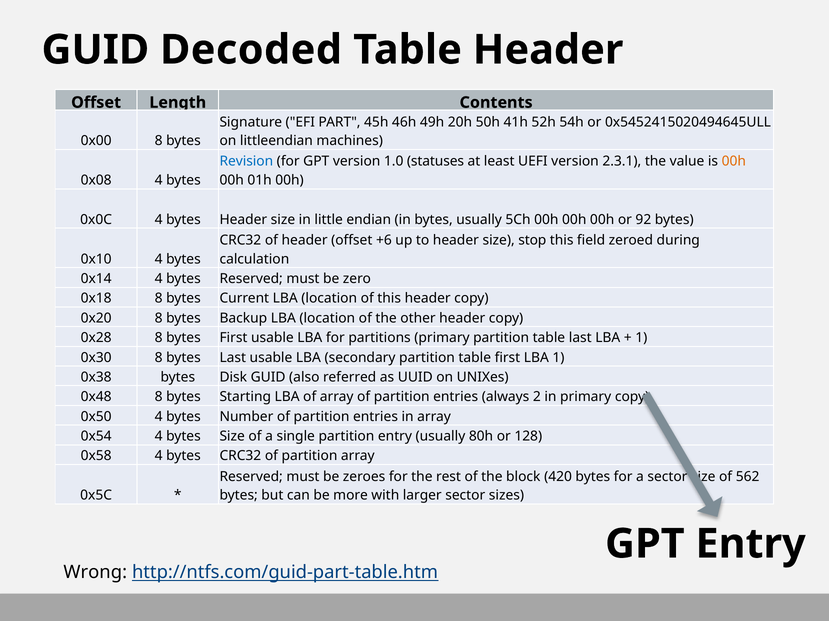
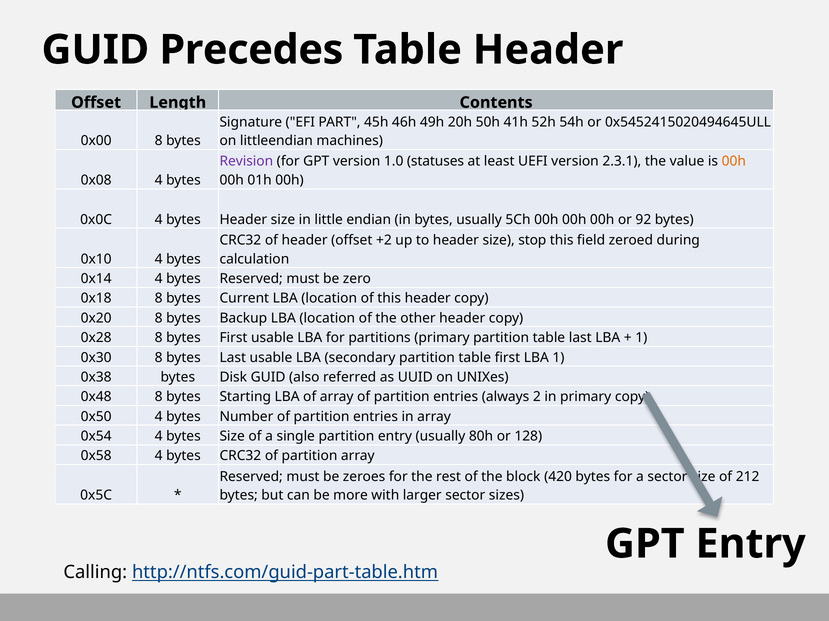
Decoded: Decoded -> Precedes
Revision colour: blue -> purple
+6: +6 -> +2
562: 562 -> 212
Wrong: Wrong -> Calling
